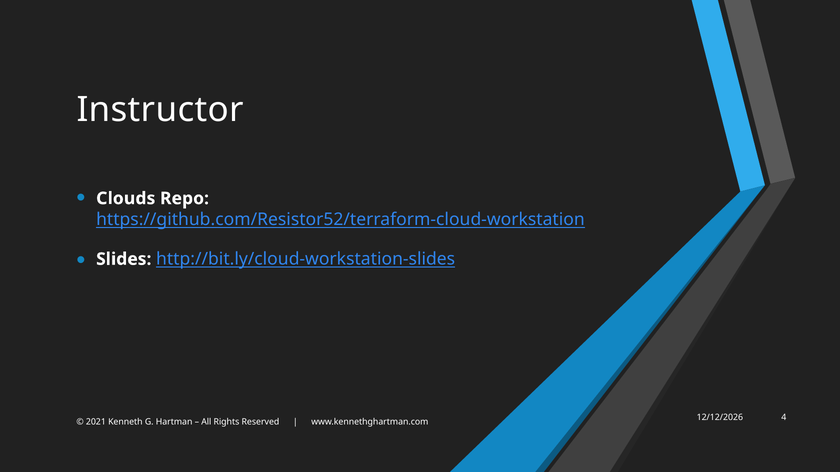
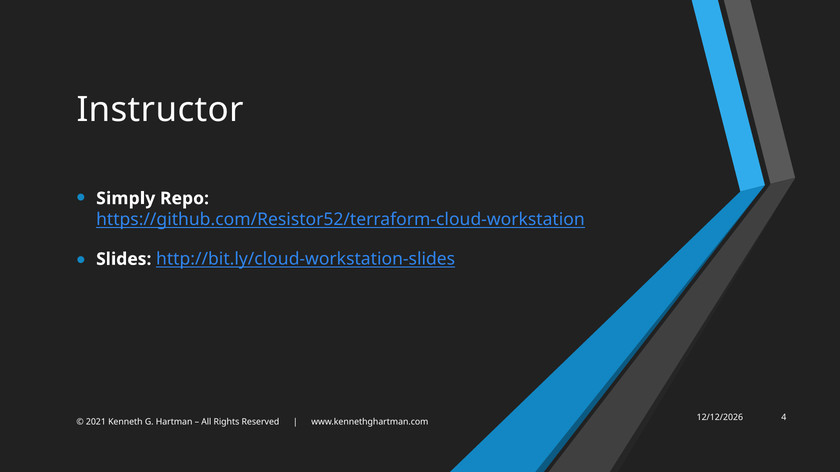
Clouds: Clouds -> Simply
